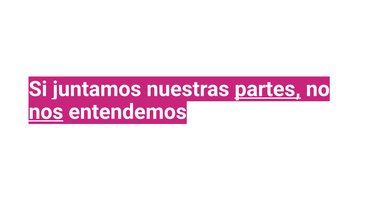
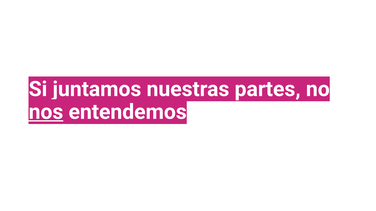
partes underline: present -> none
